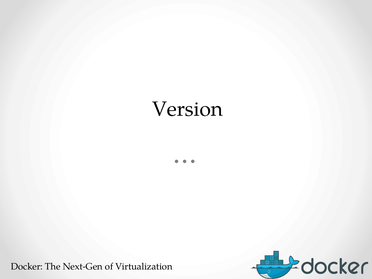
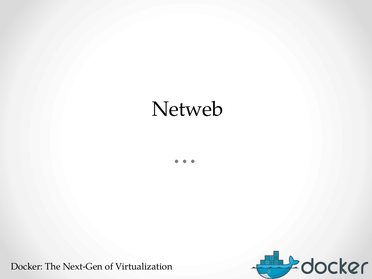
Version: Version -> Netweb
